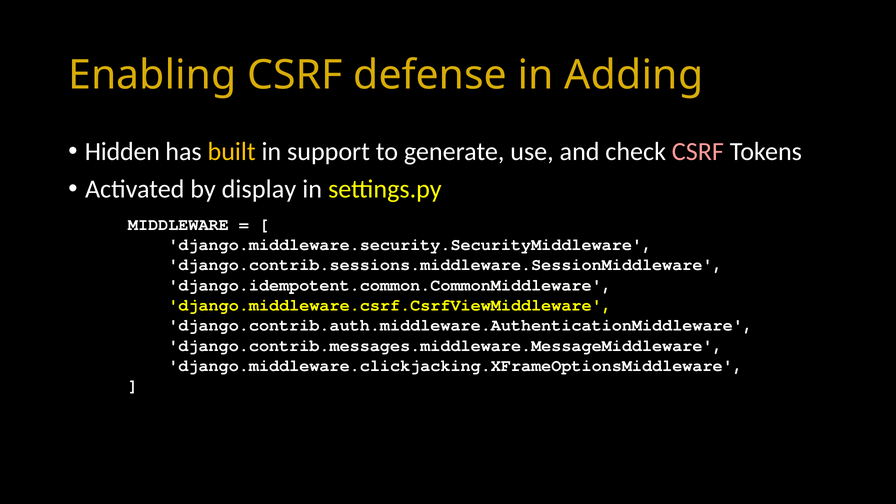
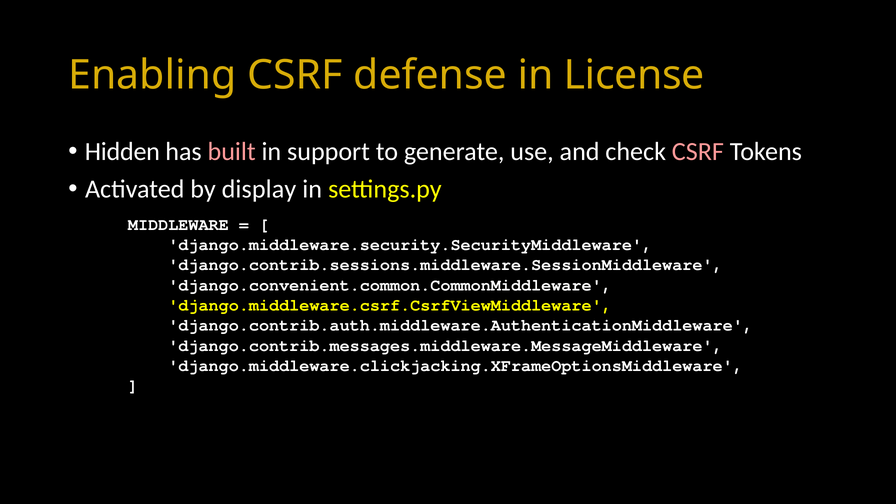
Adding: Adding -> License
built colour: yellow -> pink
django.idempotent.common.CommonMiddleware: django.idempotent.common.CommonMiddleware -> django.convenient.common.CommonMiddleware
